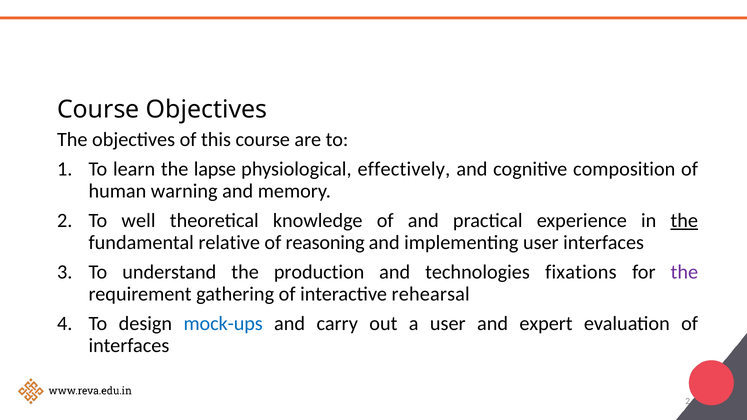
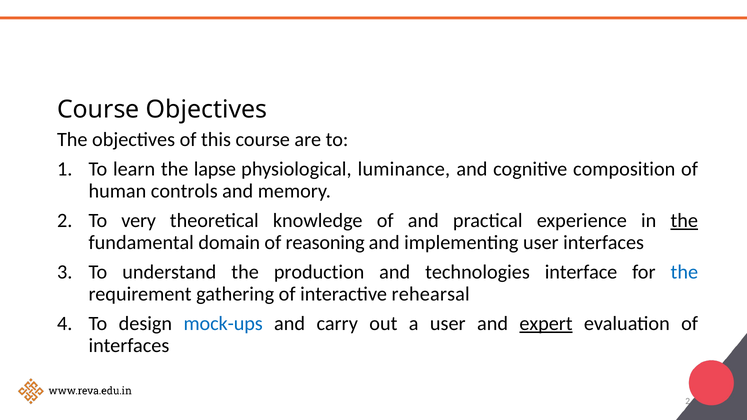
effectively: effectively -> luminance
warning: warning -> controls
well: well -> very
relative: relative -> domain
fixations: fixations -> interface
the at (684, 272) colour: purple -> blue
expert underline: none -> present
